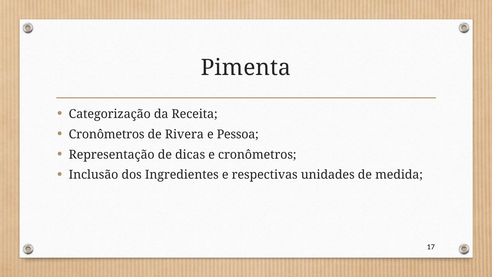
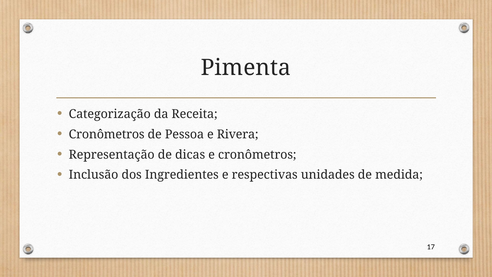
Rivera: Rivera -> Pessoa
Pessoa: Pessoa -> Rivera
